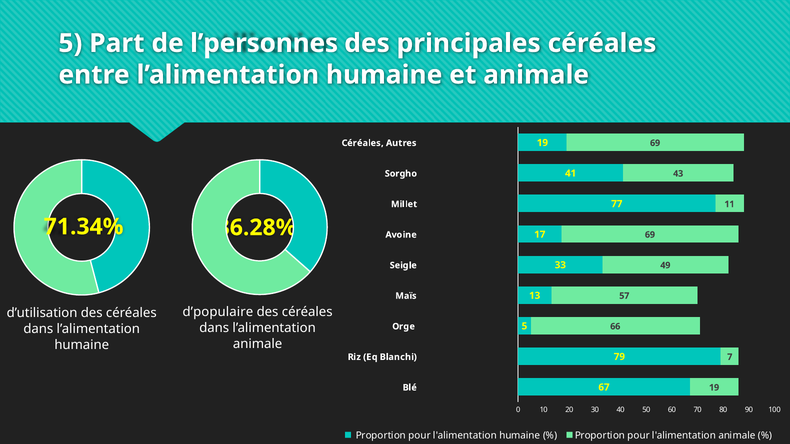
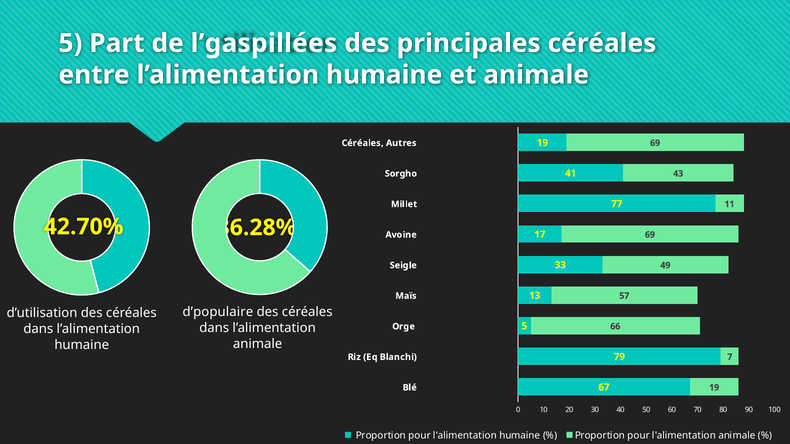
l’personnes: l’personnes -> l’gaspillées
71.34%: 71.34% -> 42.70%
